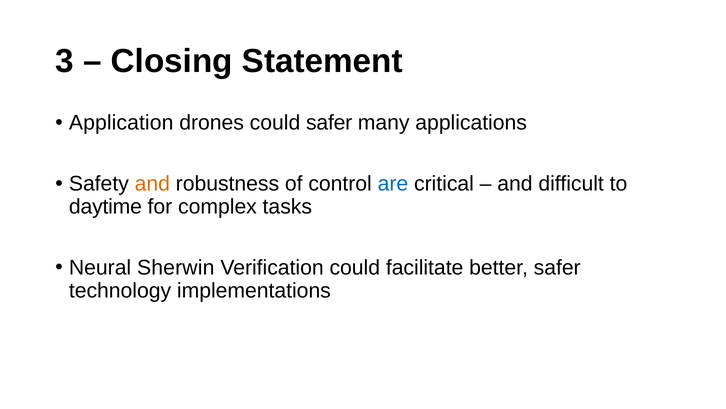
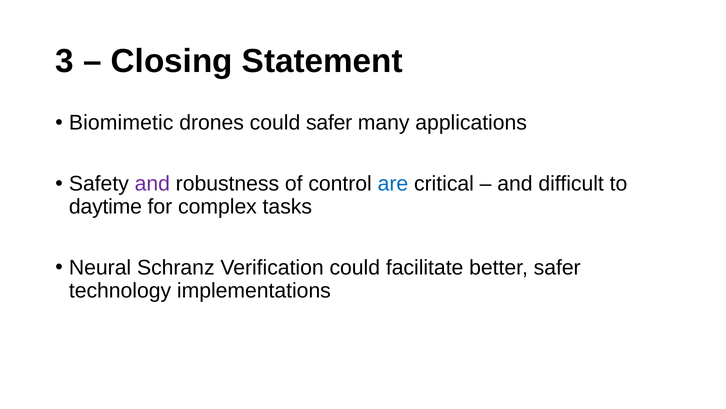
Application: Application -> Biomimetic
and at (152, 184) colour: orange -> purple
Sherwin: Sherwin -> Schranz
